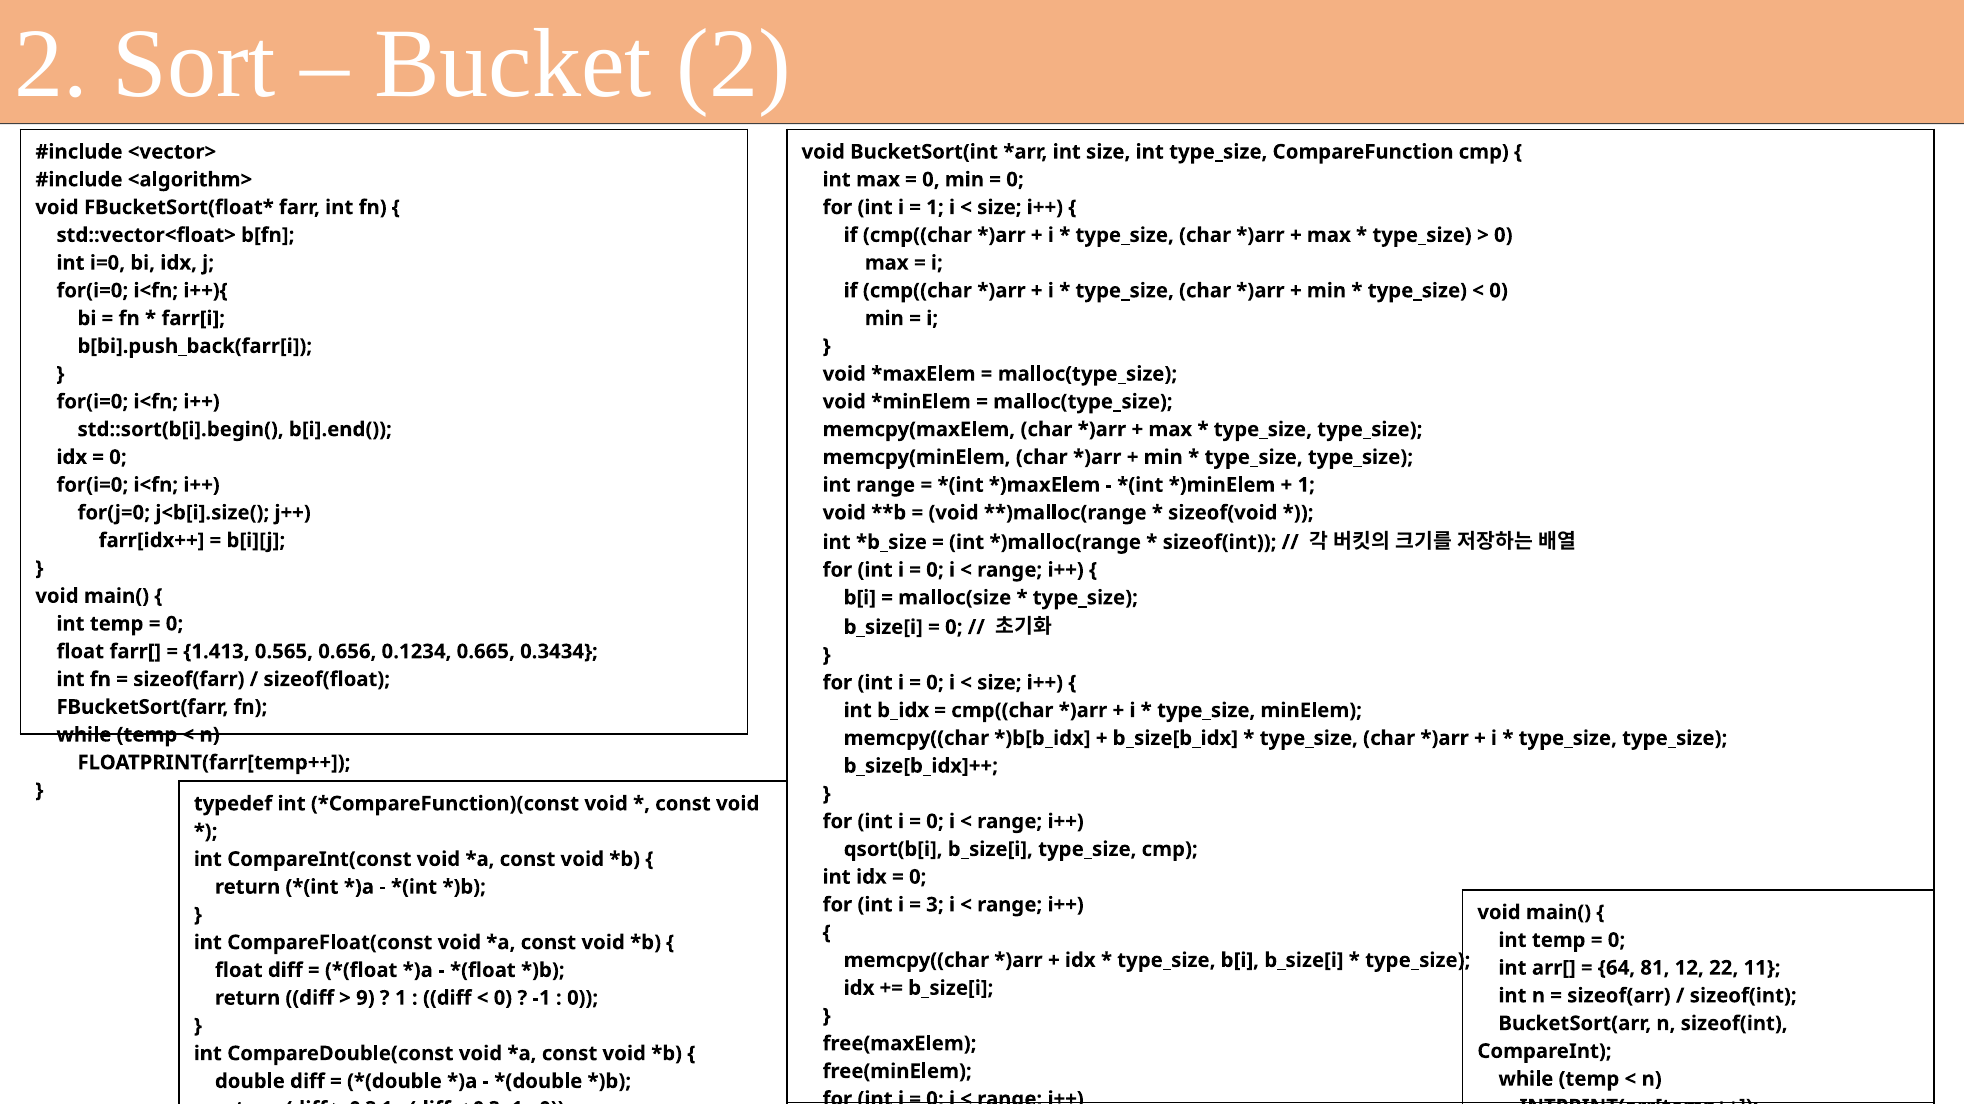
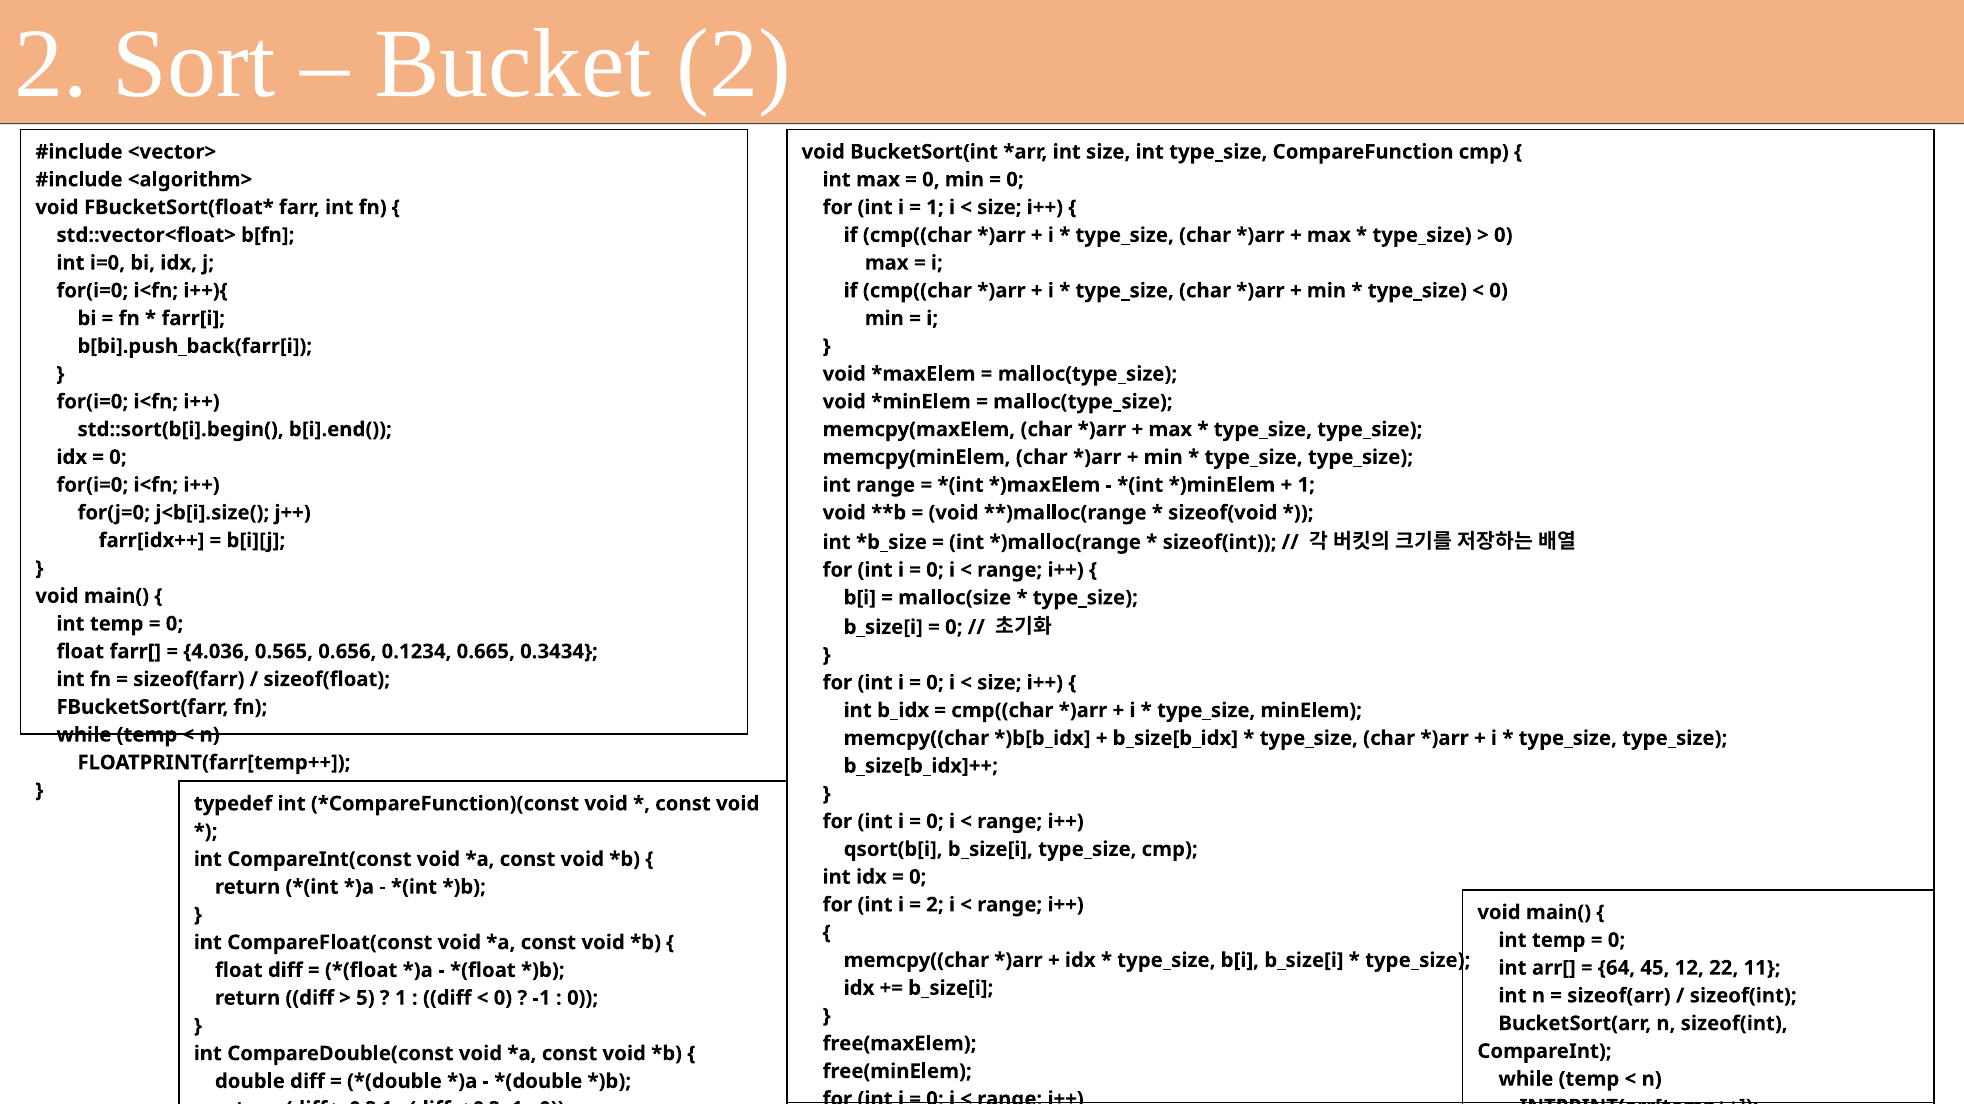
1.413: 1.413 -> 4.036
3 at (935, 905): 3 -> 2
81: 81 -> 45
9: 9 -> 5
